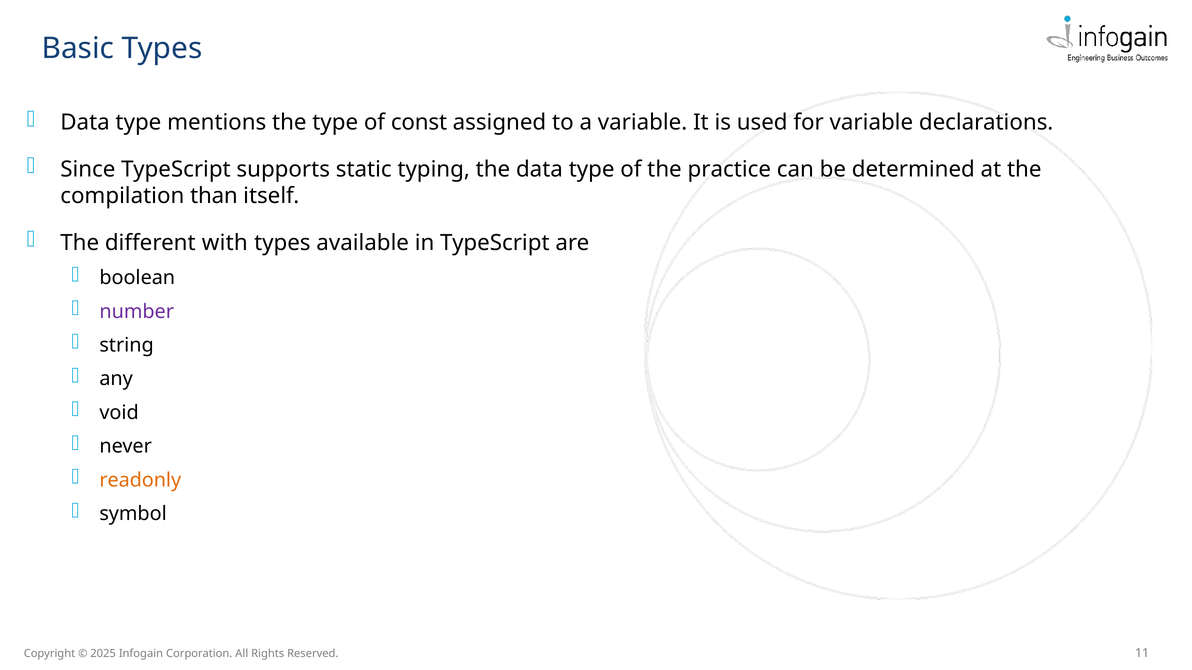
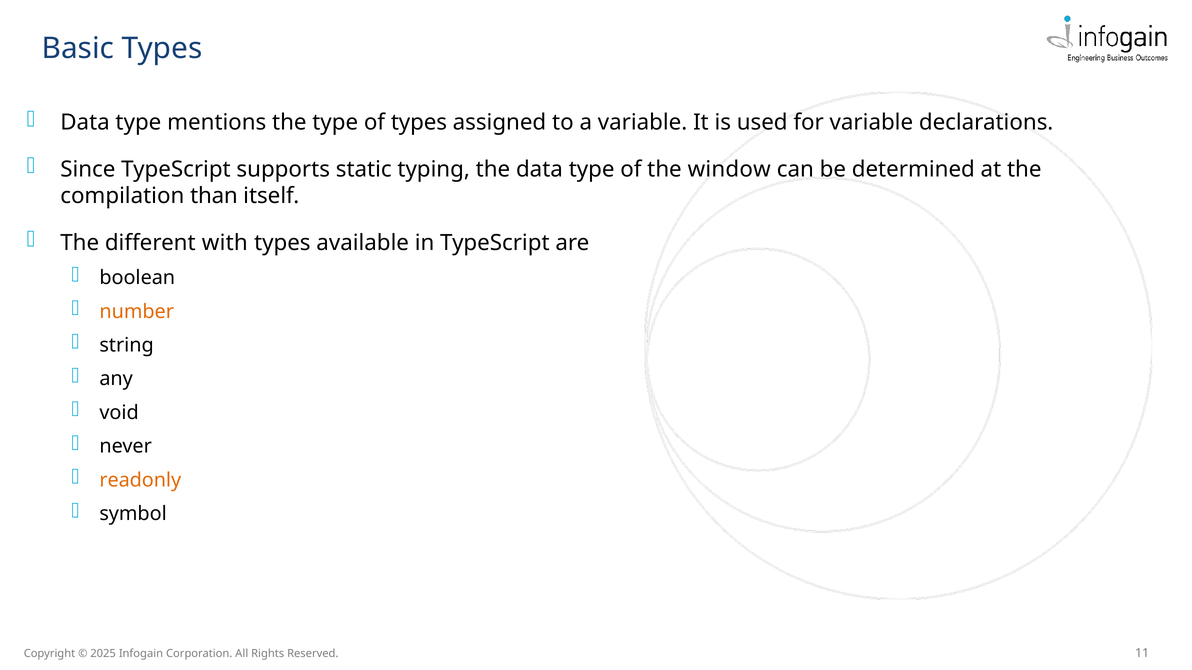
of const: const -> types
practice: practice -> window
number colour: purple -> orange
